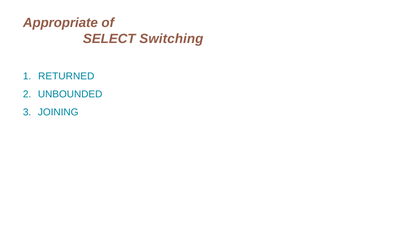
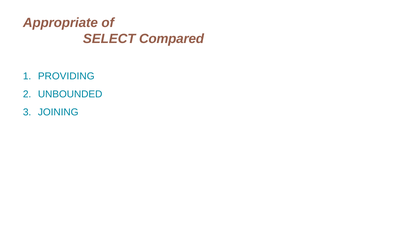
Switching: Switching -> Compared
RETURNED: RETURNED -> PROVIDING
